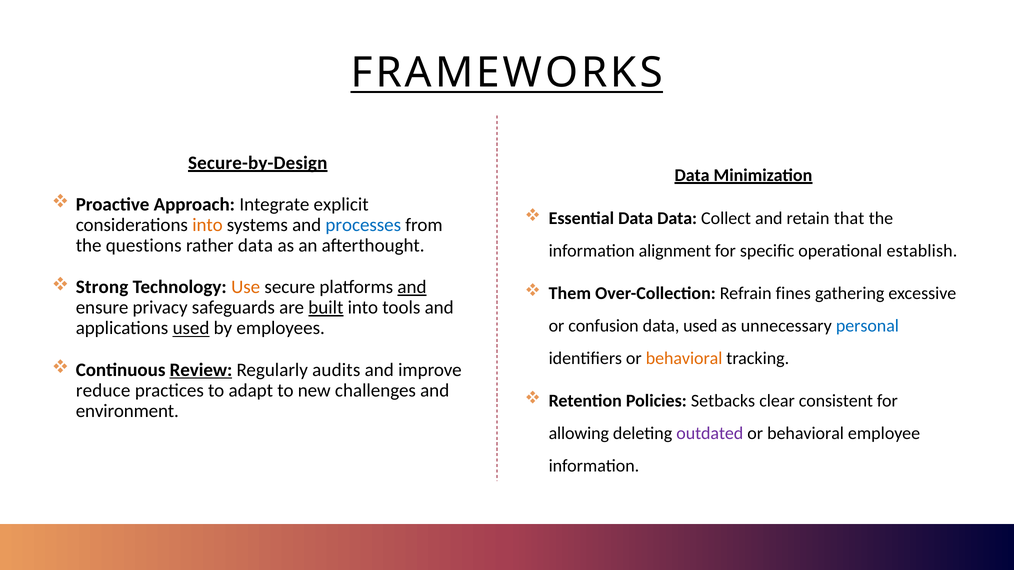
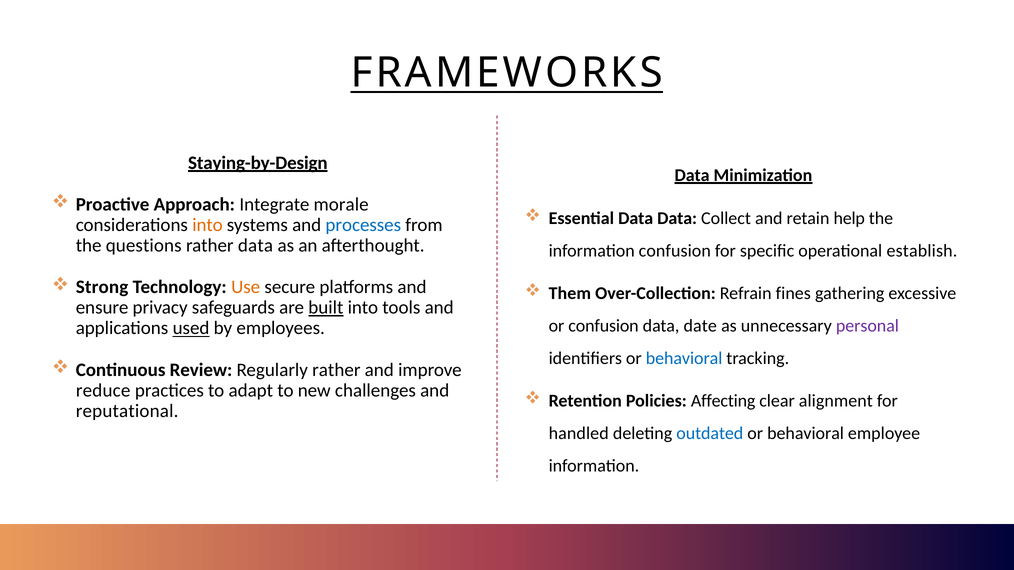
Secure-by-Design: Secure-by-Design -> Staying-by-Design
explicit: explicit -> morale
that: that -> help
information alignment: alignment -> confusion
and at (412, 287) underline: present -> none
data used: used -> date
personal colour: blue -> purple
behavioral at (684, 358) colour: orange -> blue
Review underline: present -> none
Regularly audits: audits -> rather
Setbacks: Setbacks -> Affecting
consistent: consistent -> alignment
environment: environment -> reputational
allowing: allowing -> handled
outdated colour: purple -> blue
